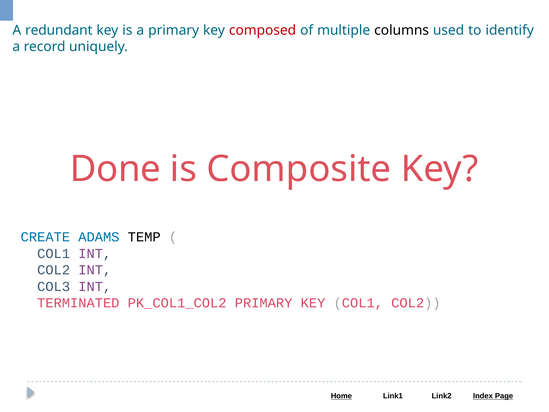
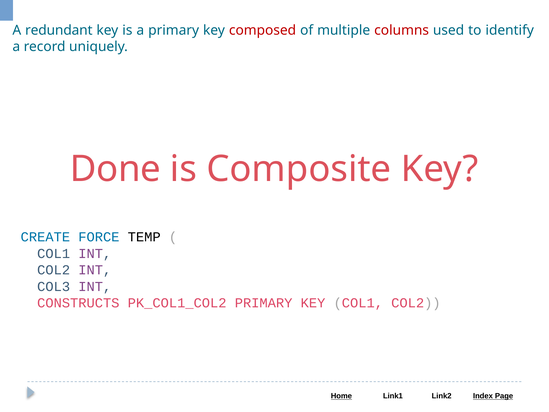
columns colour: black -> red
ADAMS: ADAMS -> FORCE
TERMINATED: TERMINATED -> CONSTRUCTS
